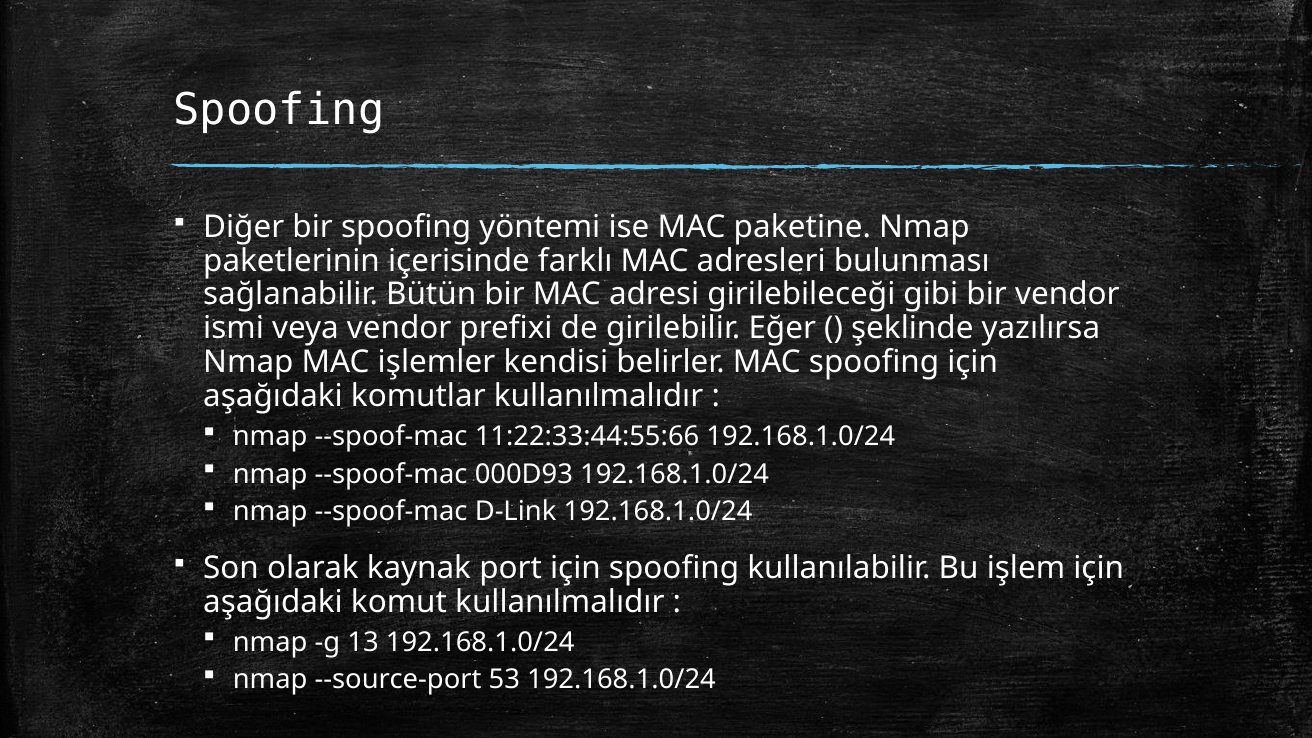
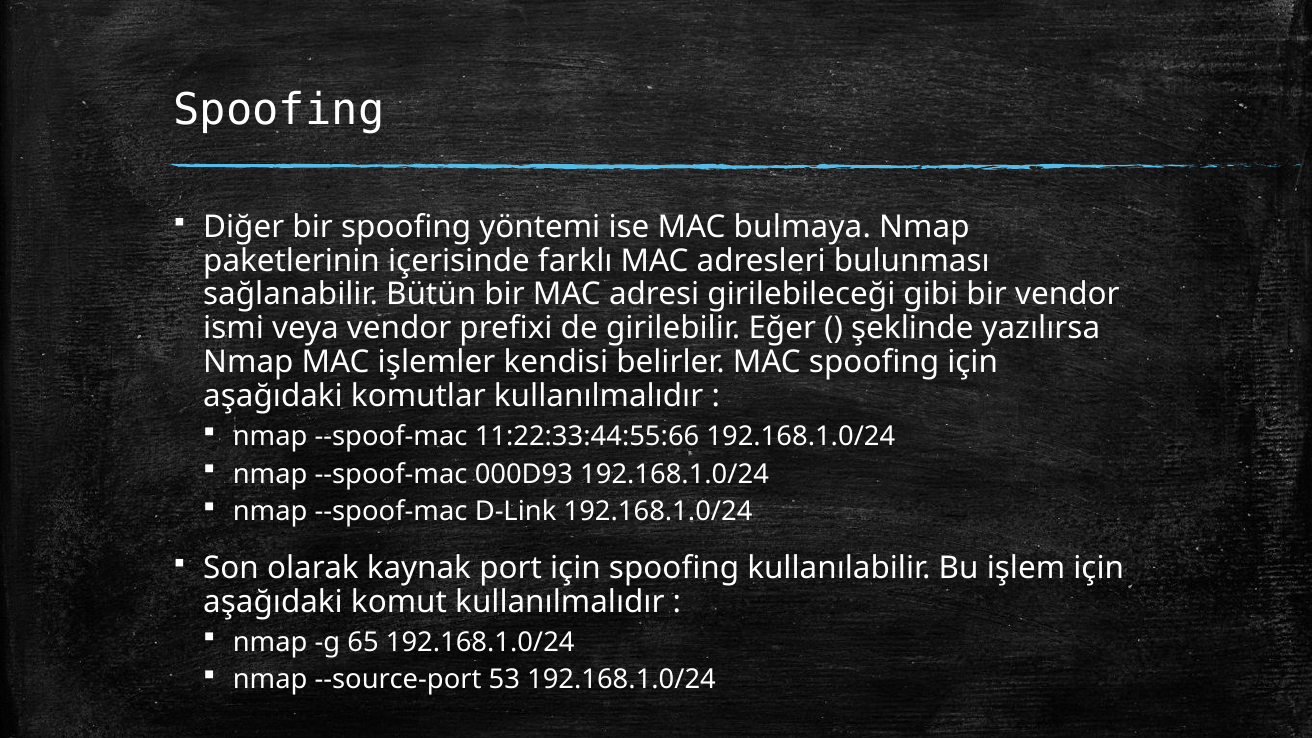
paketine: paketine -> bulmaya
13: 13 -> 65
